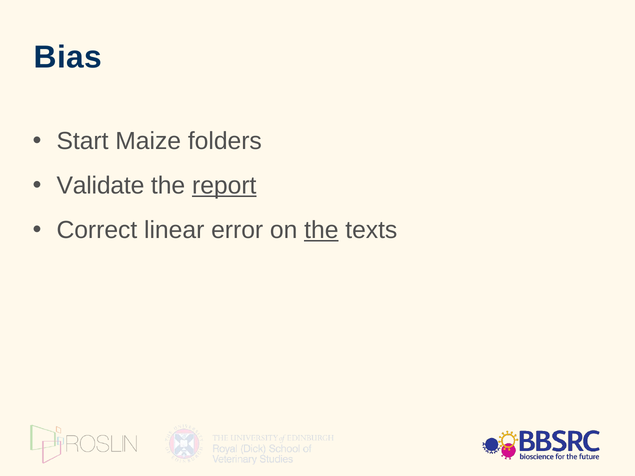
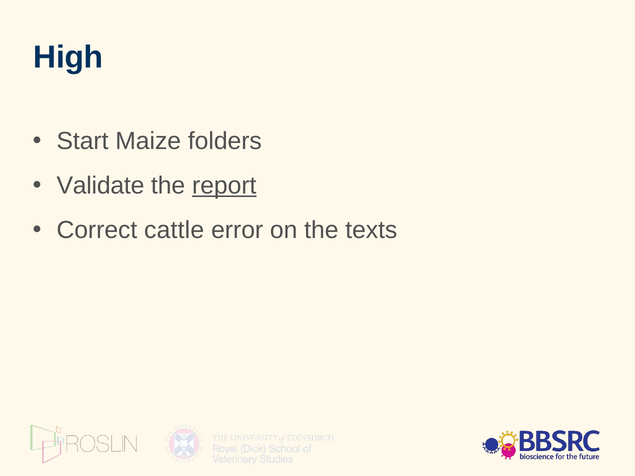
Bias: Bias -> High
linear: linear -> cattle
the at (321, 230) underline: present -> none
